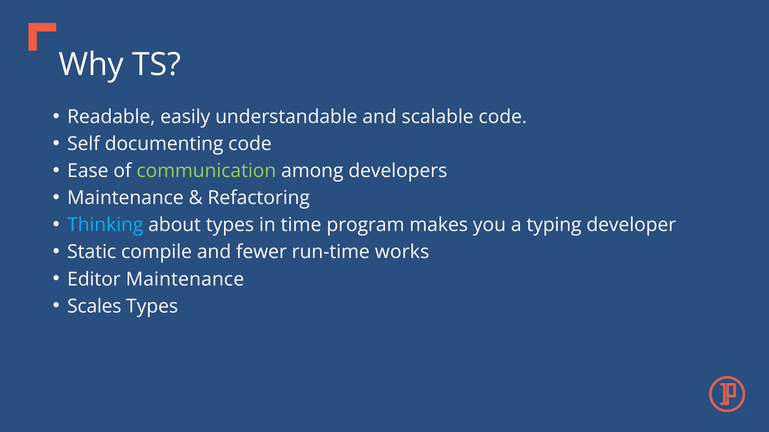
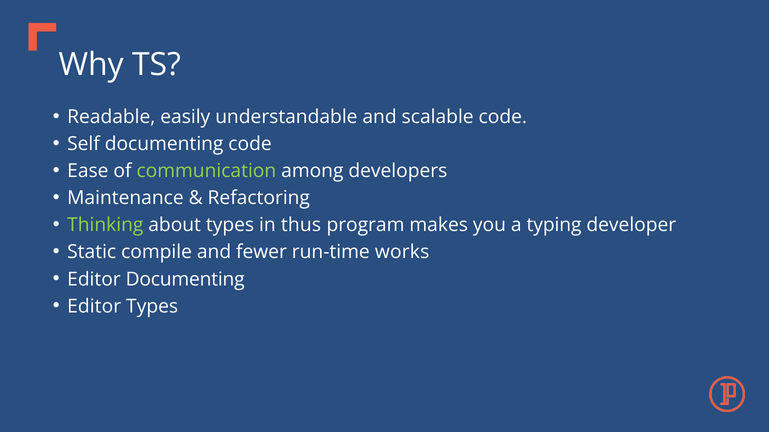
Thinking colour: light blue -> light green
time: time -> thus
Editor Maintenance: Maintenance -> Documenting
Scales at (94, 307): Scales -> Editor
